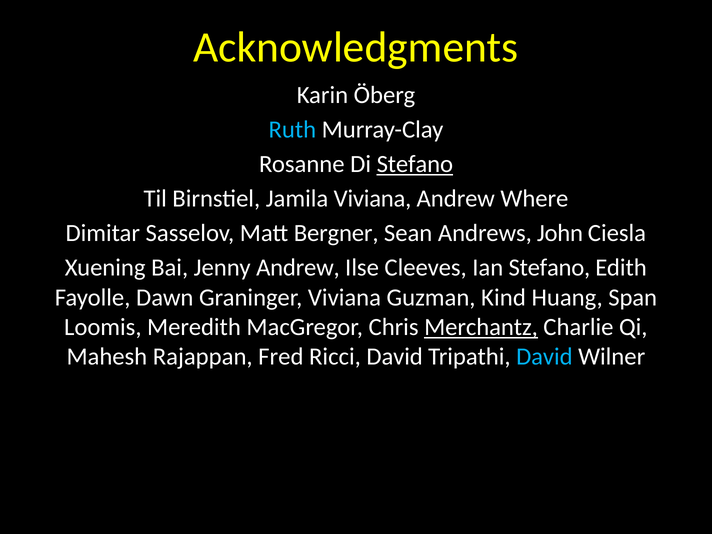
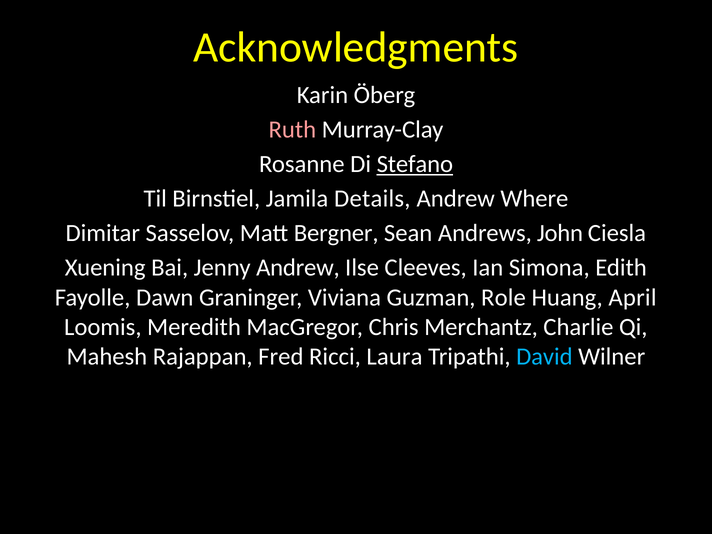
Ruth colour: light blue -> pink
Jamila Viviana: Viviana -> Details
Ian Stefano: Stefano -> Simona
Kind: Kind -> Role
Span: Span -> April
Merchantz underline: present -> none
Ricci David: David -> Laura
